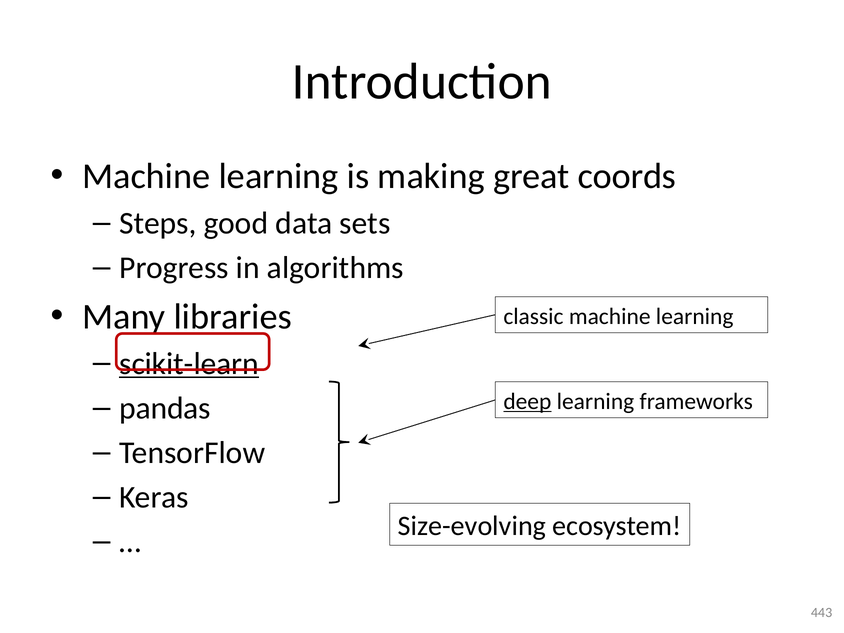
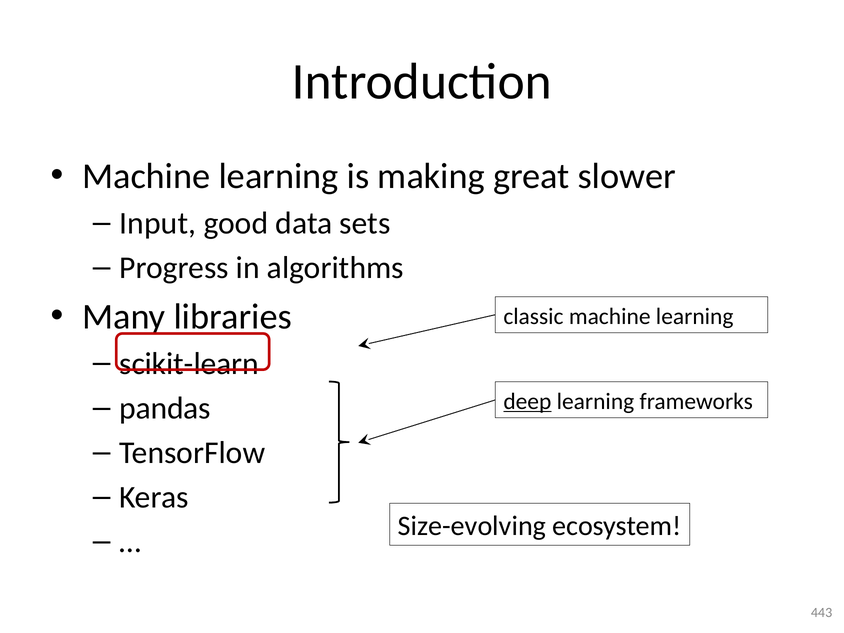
coords: coords -> slower
Steps: Steps -> Input
scikit-learn underline: present -> none
